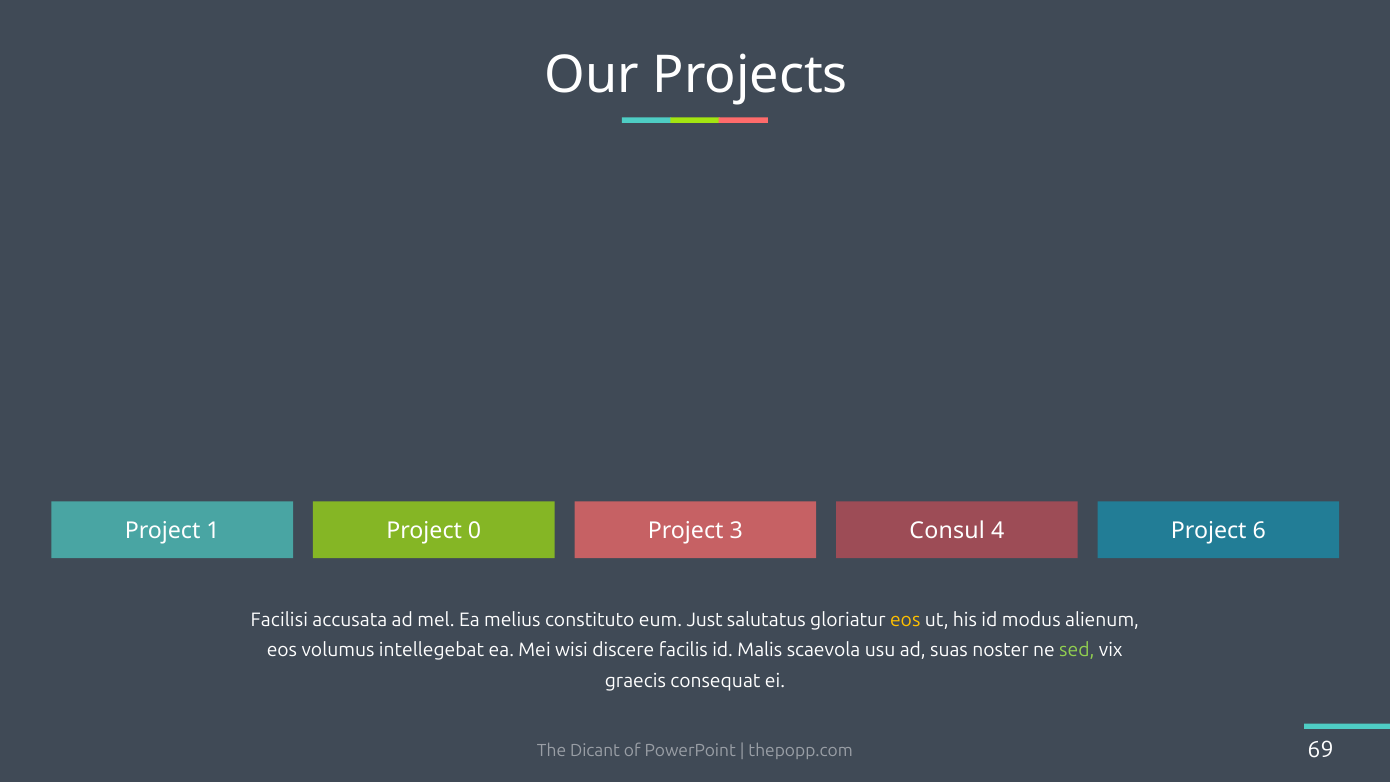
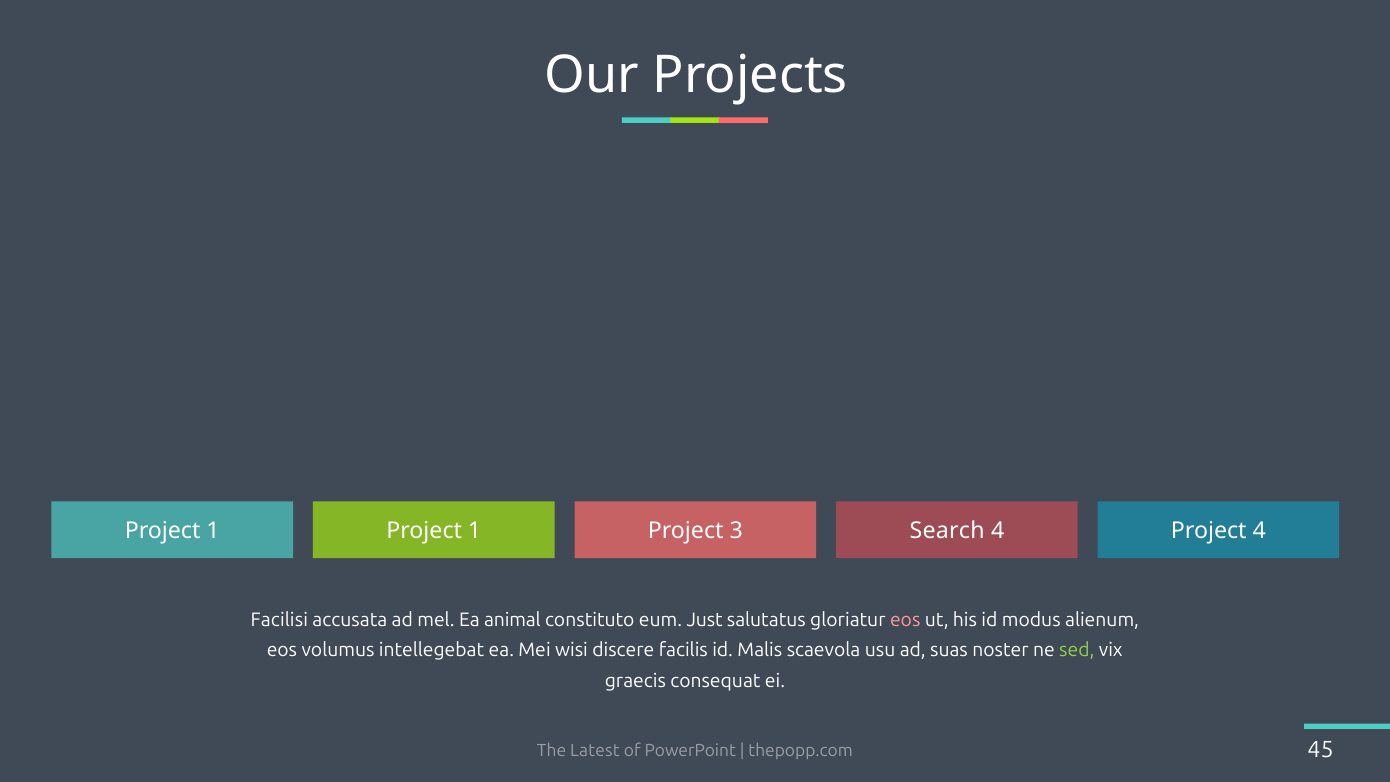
0 at (475, 531): 0 -> 1
Consul: Consul -> Search
Project 6: 6 -> 4
melius: melius -> animal
eos at (905, 620) colour: yellow -> pink
Dicant: Dicant -> Latest
69: 69 -> 45
